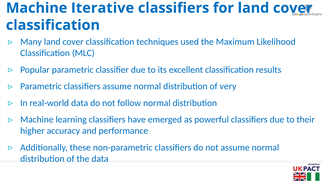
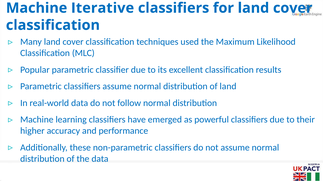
of very: very -> land
